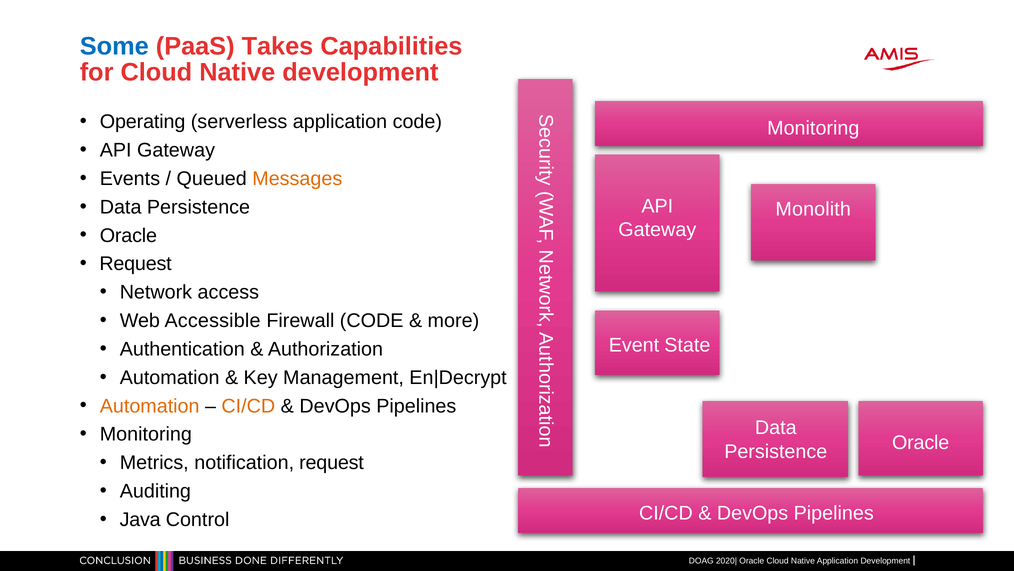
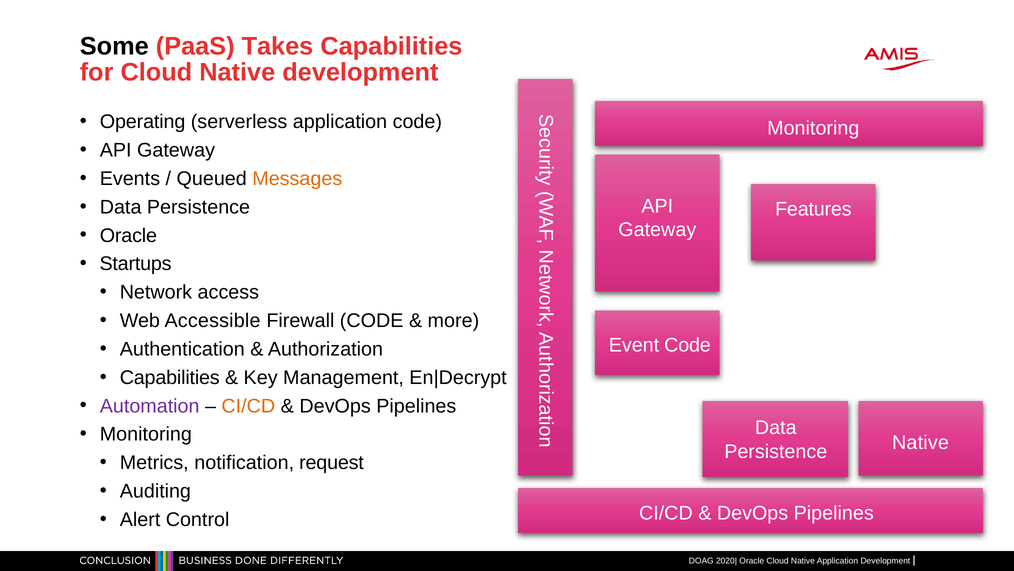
Some colour: blue -> black
Monolith: Monolith -> Features
Request at (136, 264): Request -> Startups
Event State: State -> Code
Automation at (170, 377): Automation -> Capabilities
Automation at (150, 406) colour: orange -> purple
Persistence Oracle: Oracle -> Native
Java: Java -> Alert
